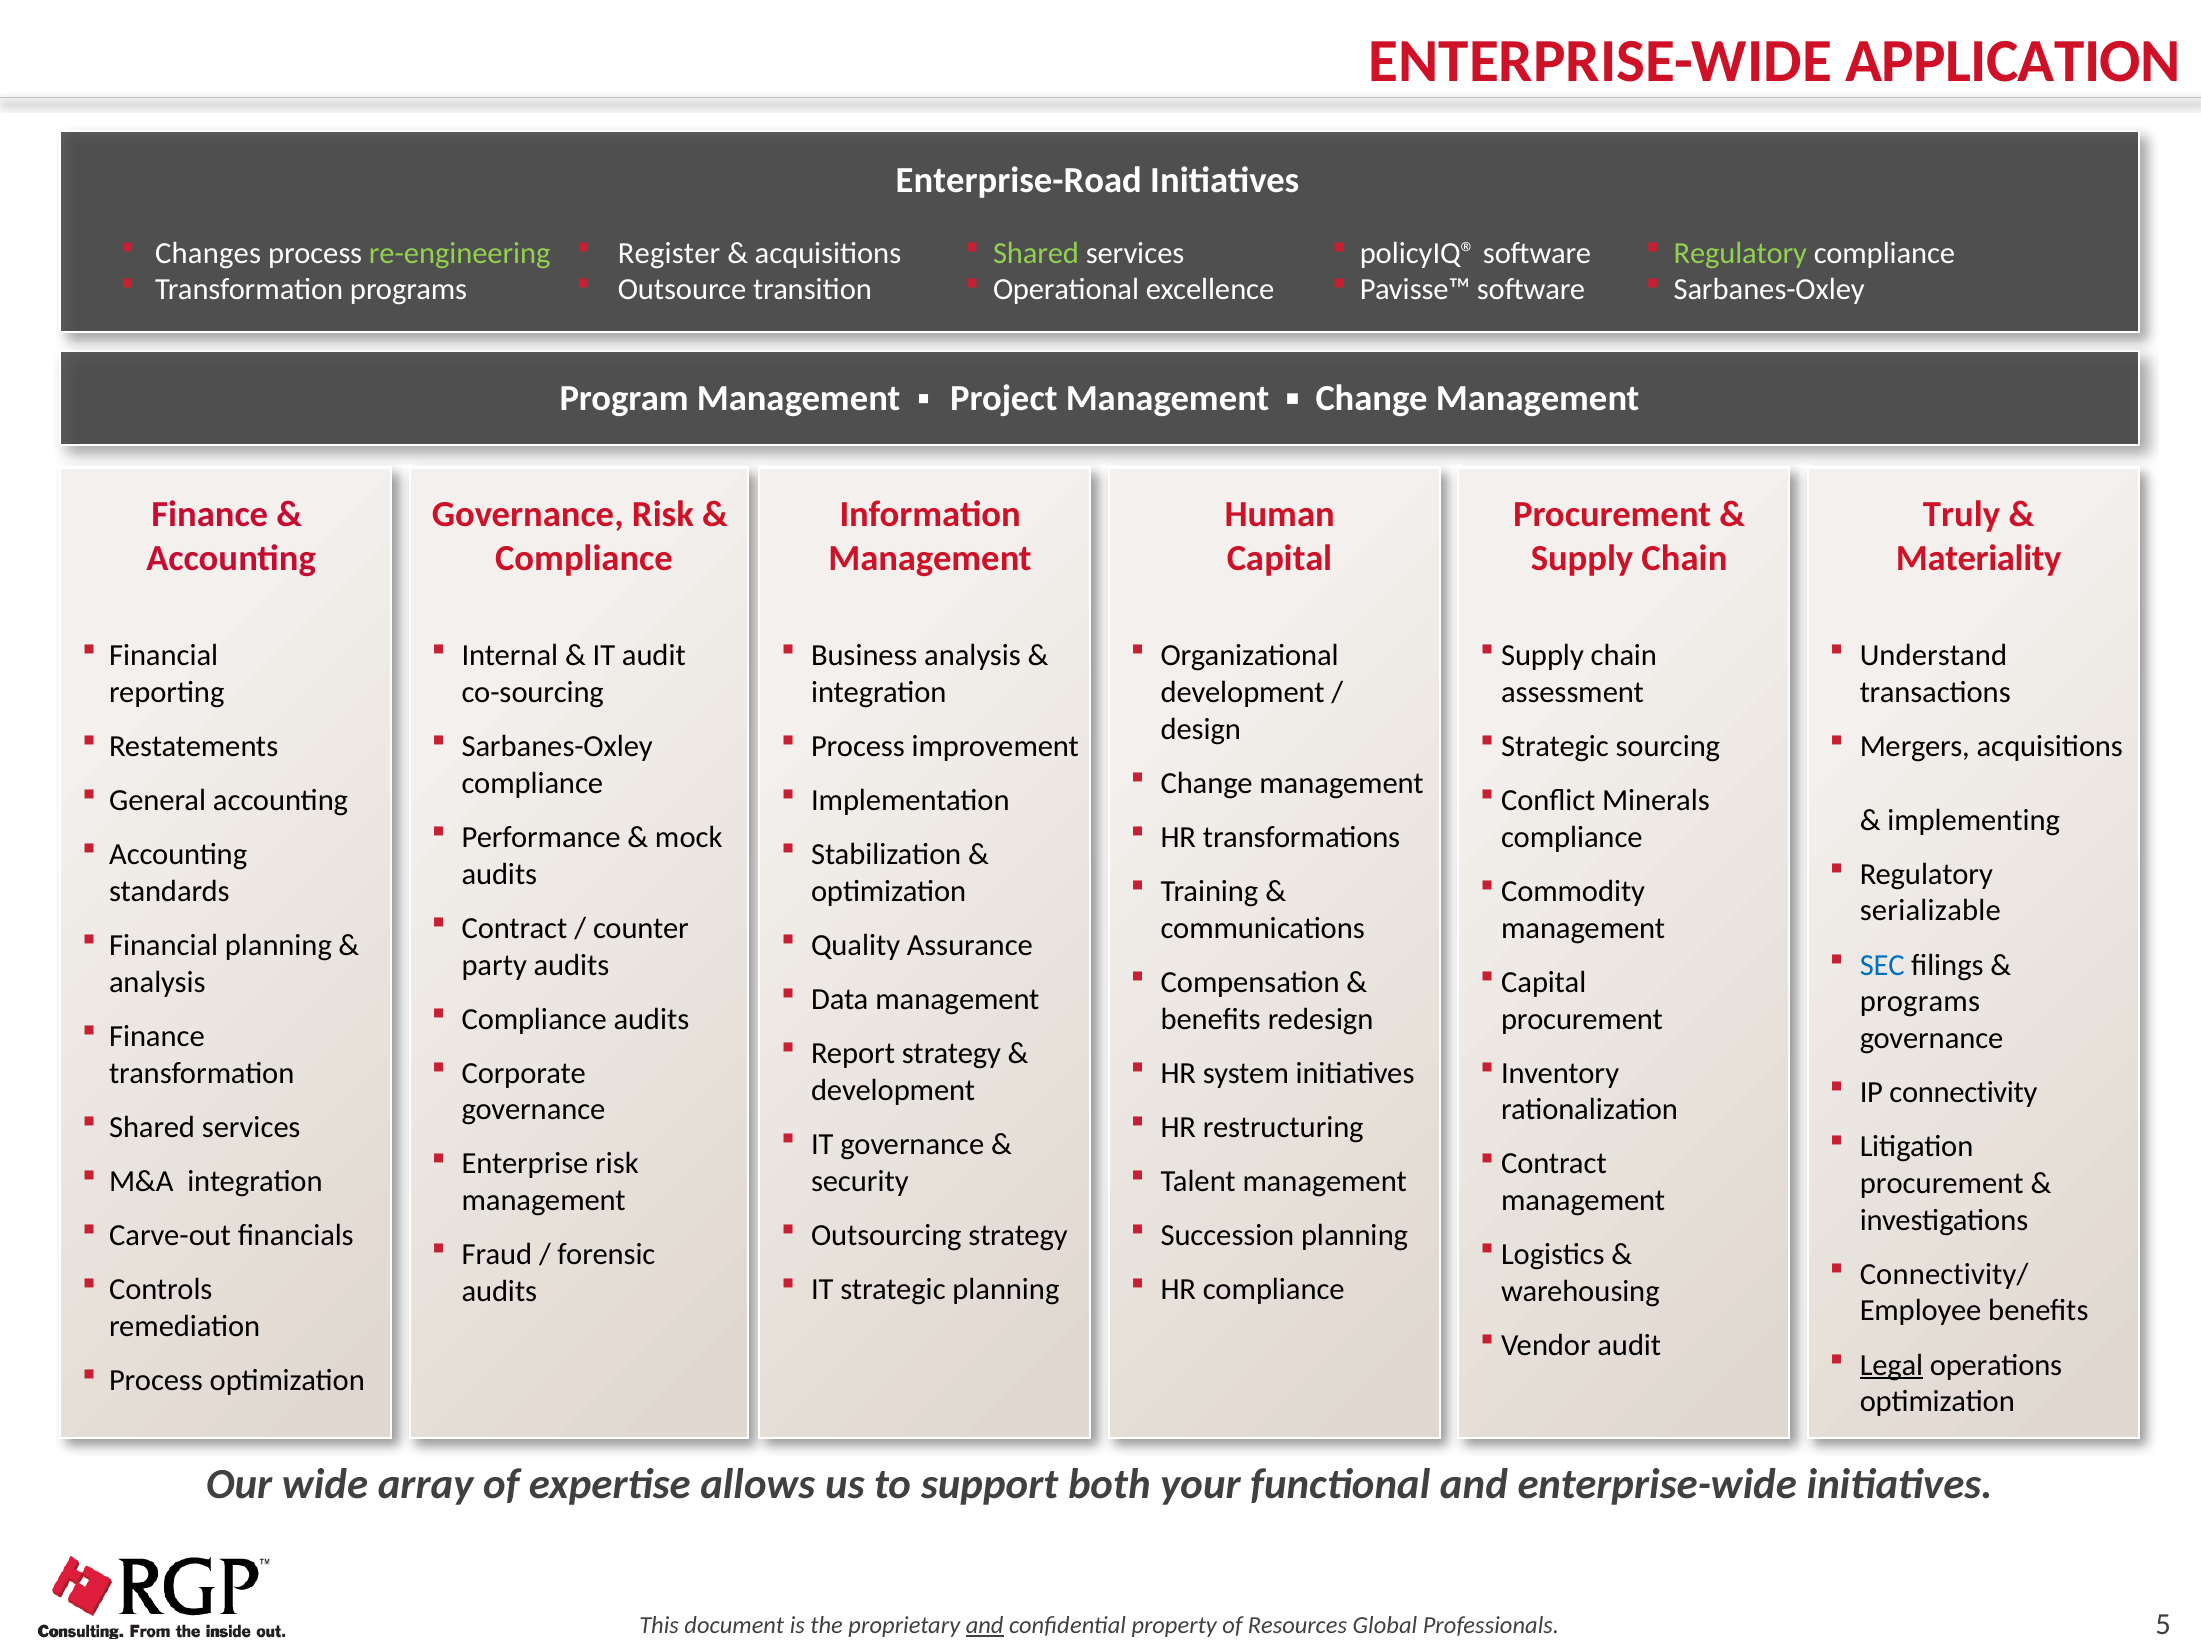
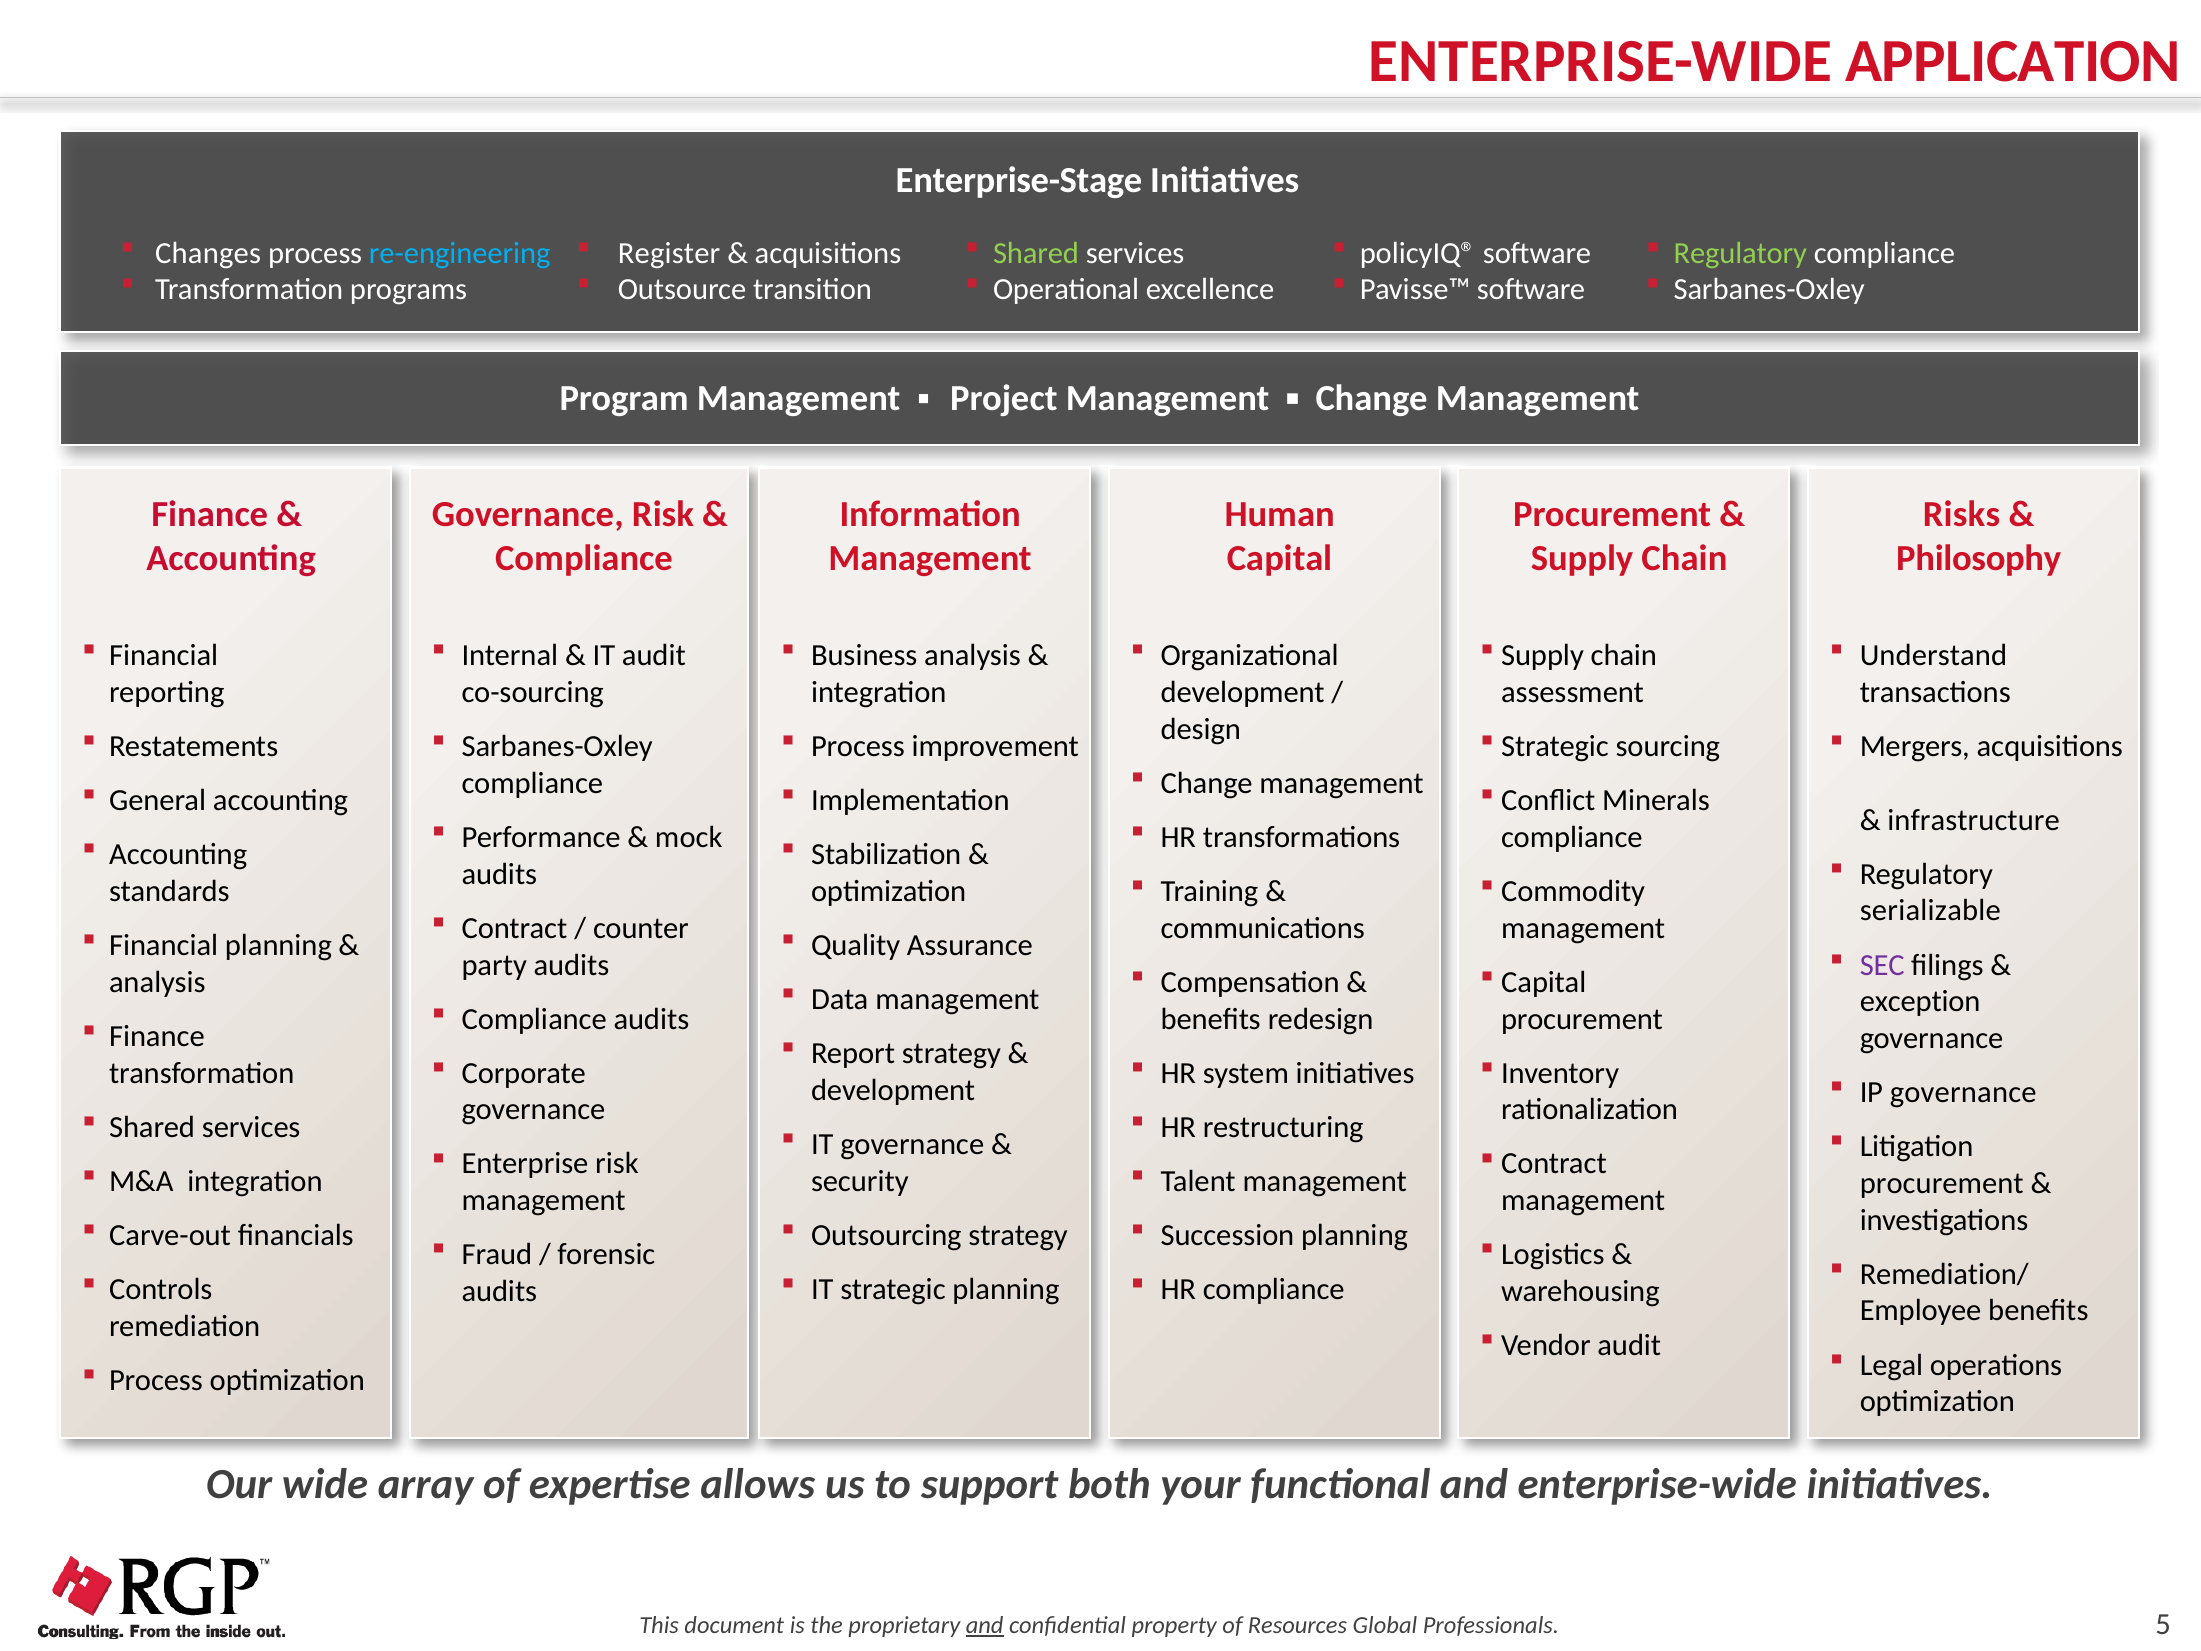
Enterprise-Road: Enterprise-Road -> Enterprise-Stage
re-engineering colour: light green -> light blue
Truly: Truly -> Risks
Materiality: Materiality -> Philosophy
implementing: implementing -> infrastructure
SEC colour: blue -> purple
programs at (1920, 1002): programs -> exception
IP connectivity: connectivity -> governance
Connectivity/: Connectivity/ -> Remediation/
Legal underline: present -> none
